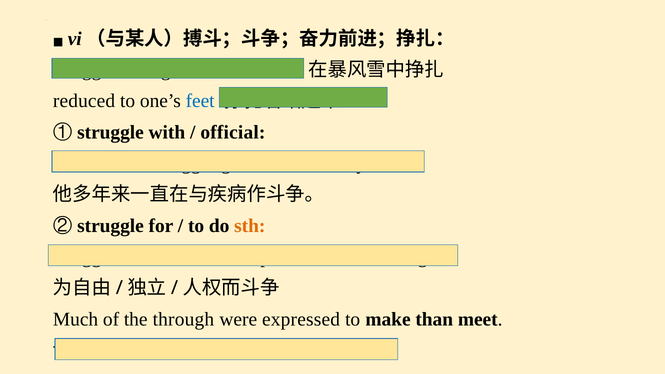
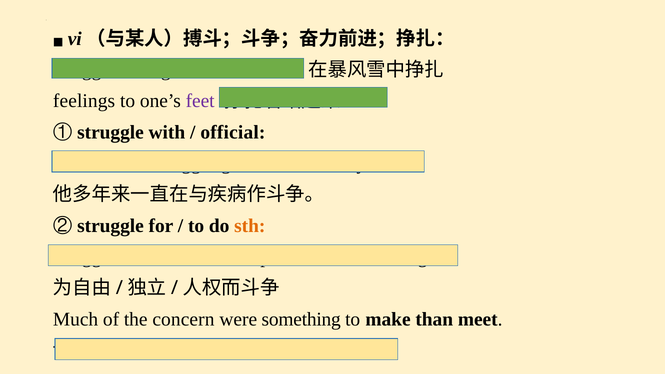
reduced: reduced -> feelings
feet colour: blue -> purple
the through: through -> concern
expressed: expressed -> something
